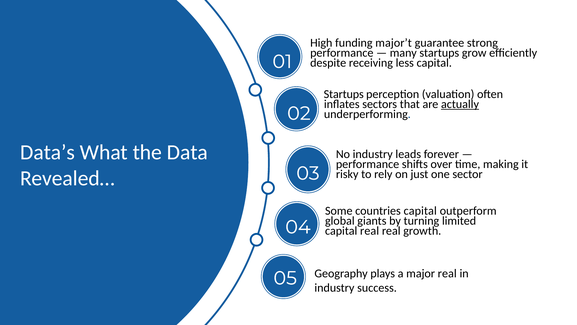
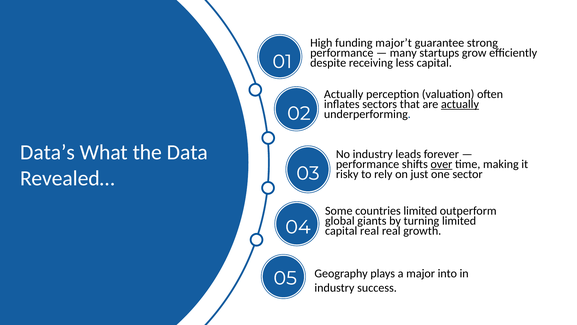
Startups at (344, 94): Startups -> Actually
over underline: none -> present
countries capital: capital -> limited
major real: real -> into
